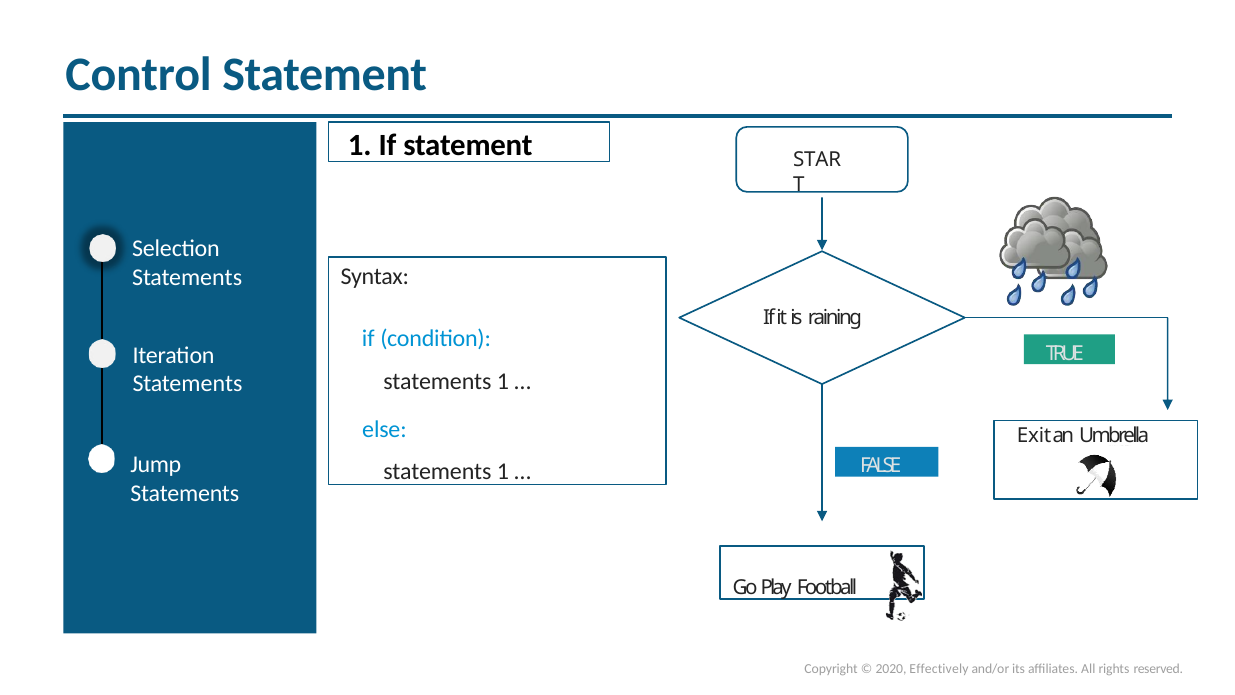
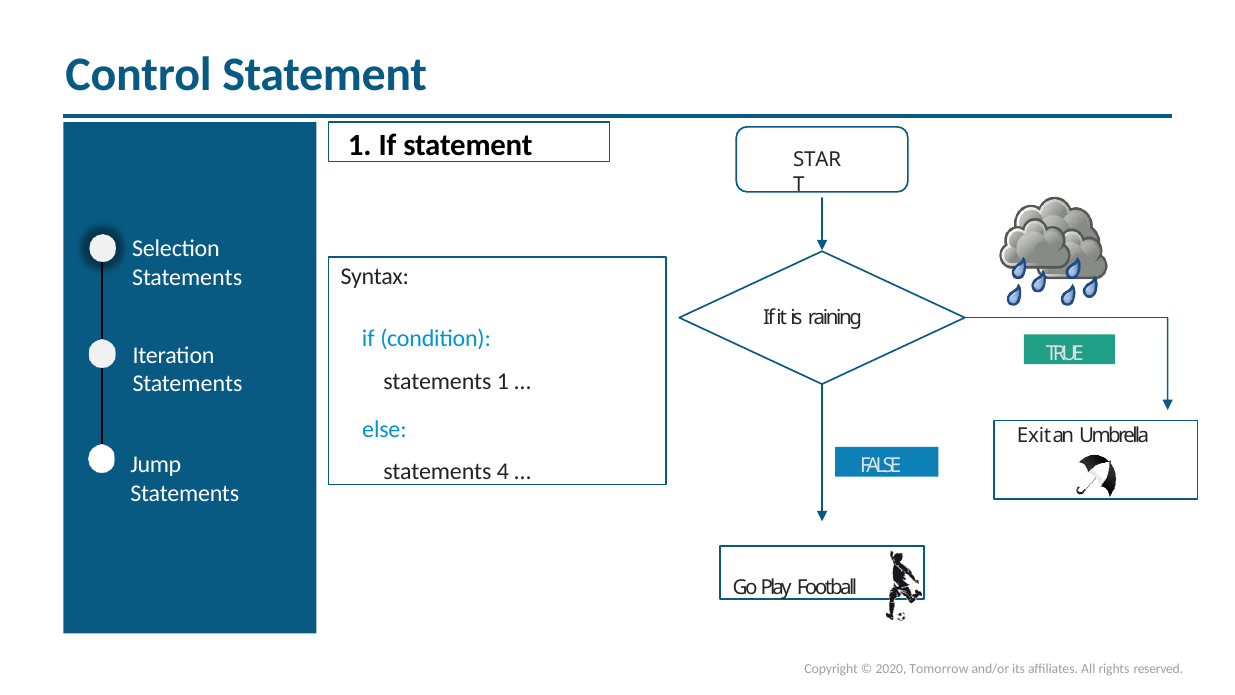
1 at (503, 472): 1 -> 4
Effectively: Effectively -> Tomorrow
